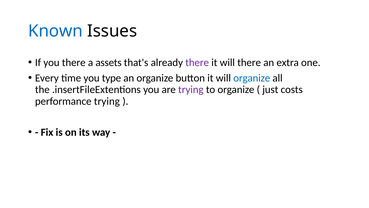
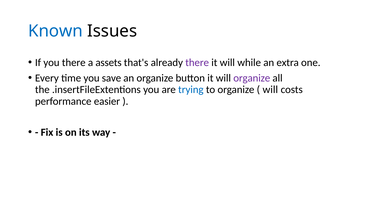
will there: there -> while
type: type -> save
organize at (252, 78) colour: blue -> purple
trying at (191, 89) colour: purple -> blue
just at (270, 89): just -> will
performance trying: trying -> easier
